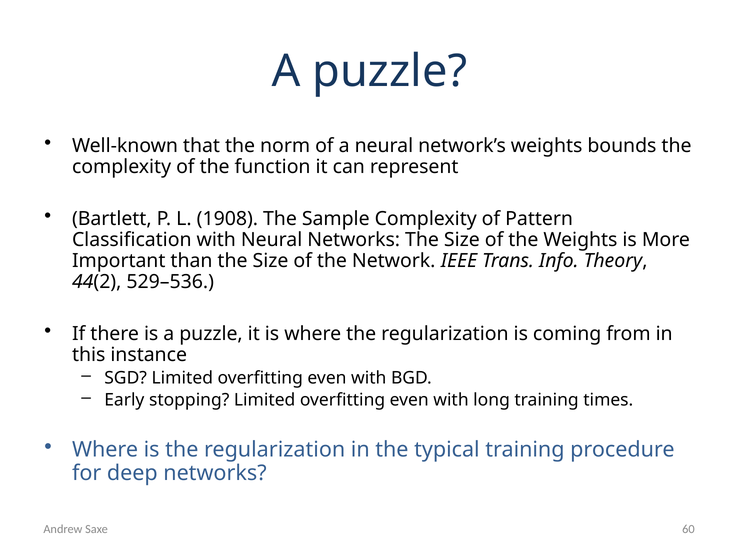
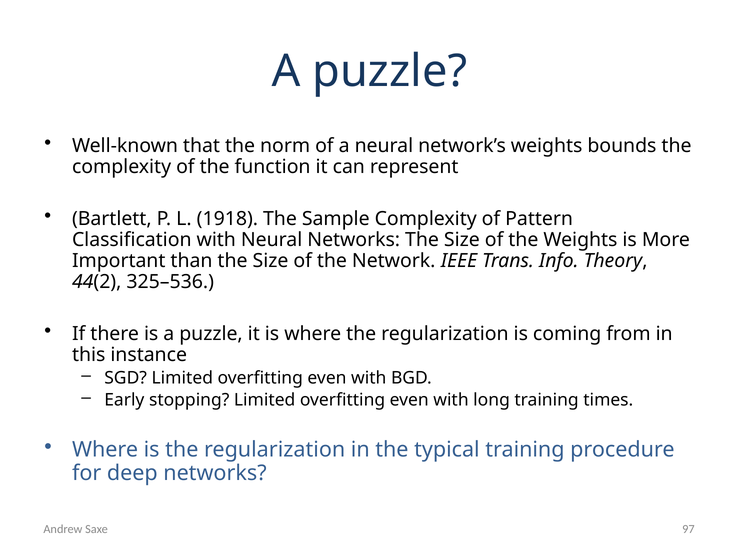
1908: 1908 -> 1918
529–536: 529–536 -> 325–536
60: 60 -> 97
